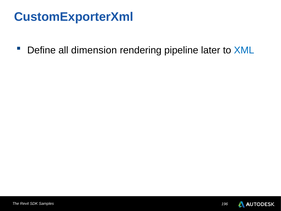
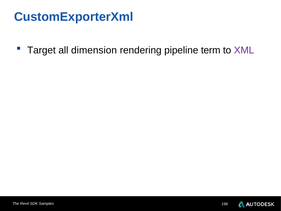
Define: Define -> Target
later: later -> term
XML colour: blue -> purple
